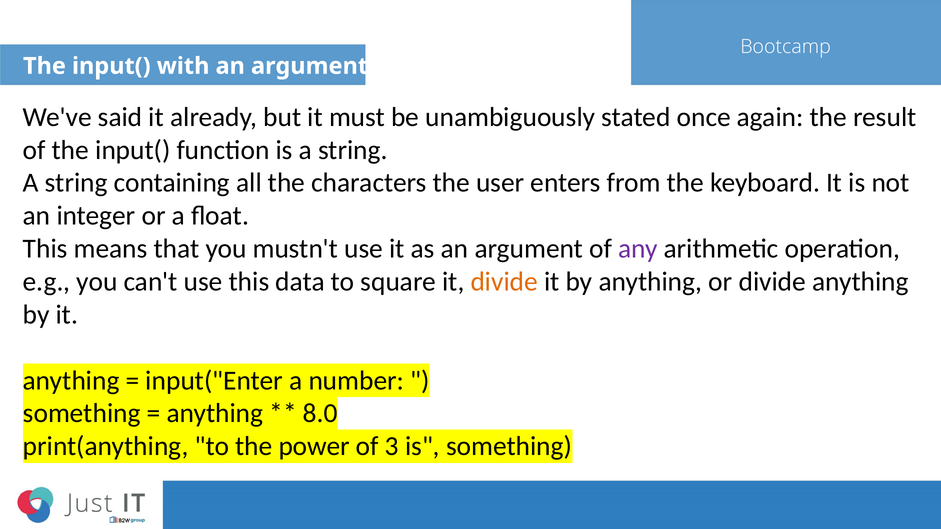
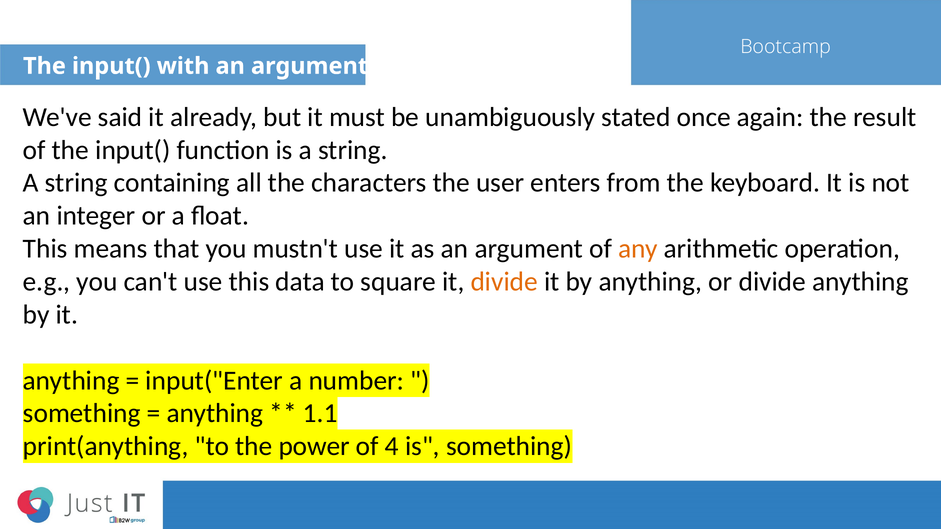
any colour: purple -> orange
8.0: 8.0 -> 1.1
3: 3 -> 4
